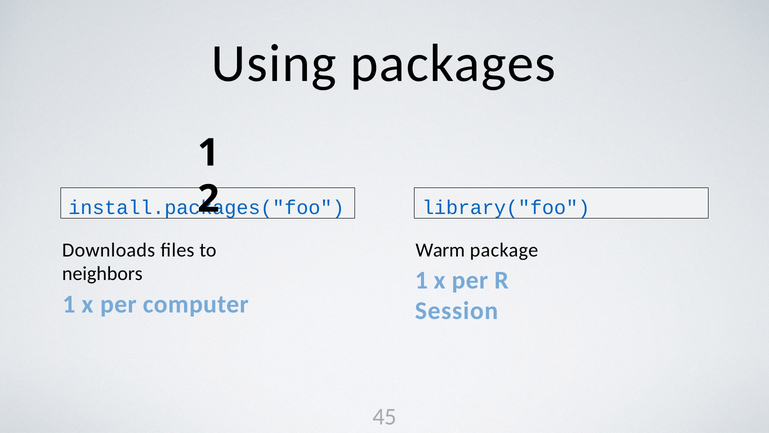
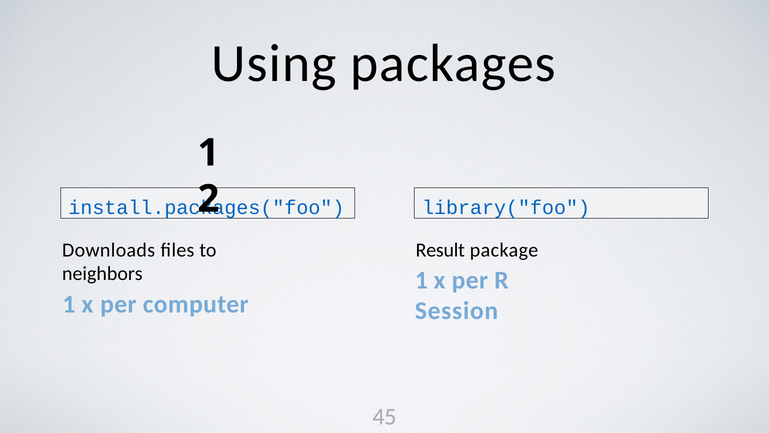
Warm: Warm -> Result
